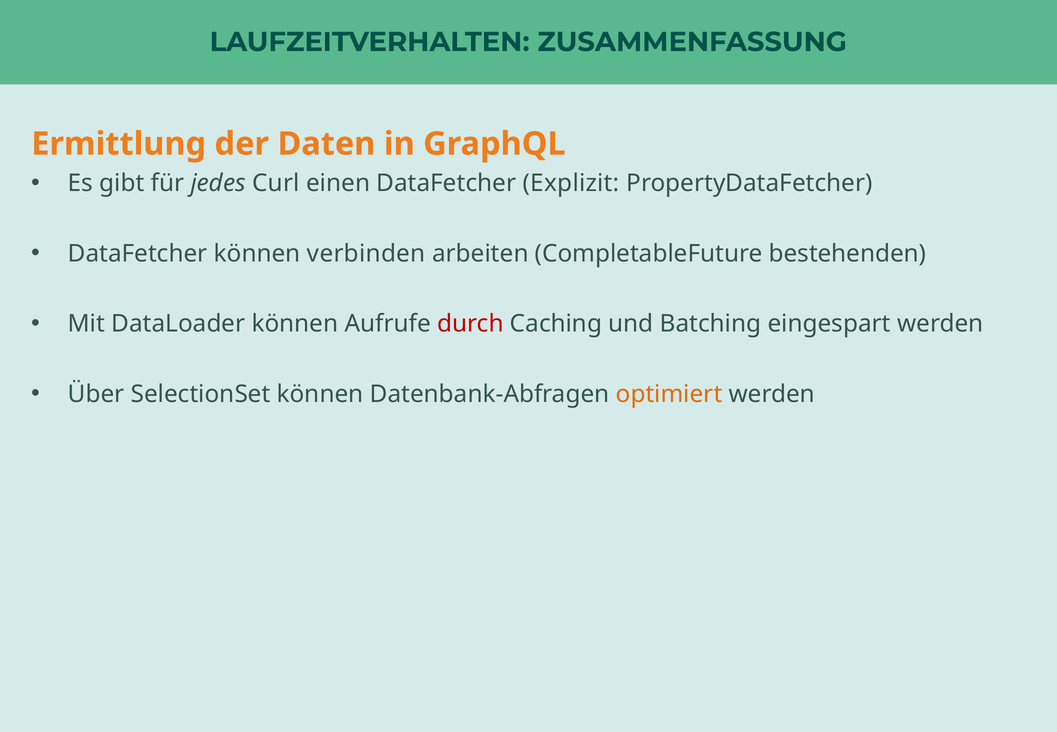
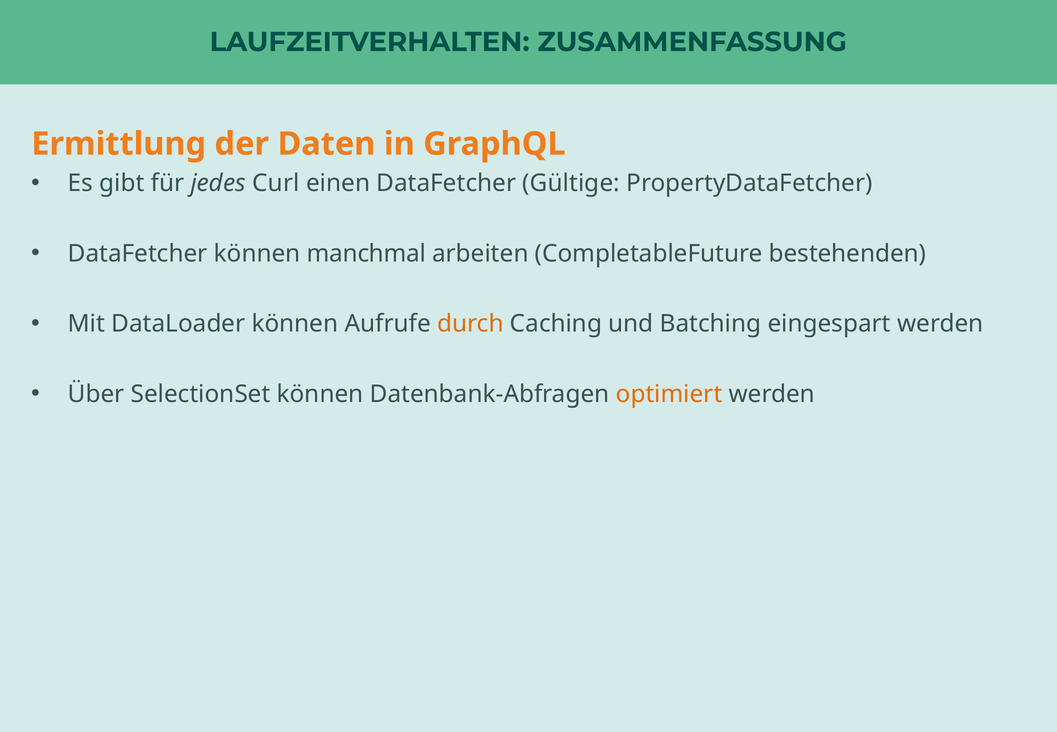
Explizit: Explizit -> Gültige
verbinden: verbinden -> manchmal
durch colour: red -> orange
